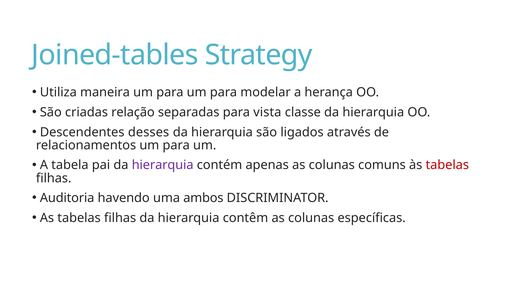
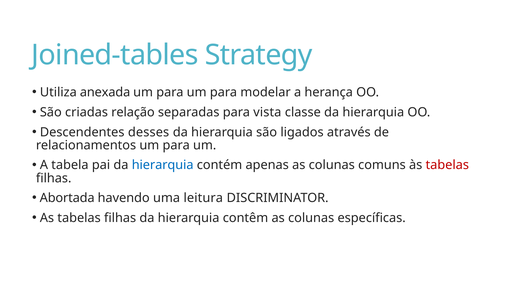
maneira: maneira -> anexada
hierarquia at (163, 165) colour: purple -> blue
Auditoria: Auditoria -> Abortada
ambos: ambos -> leitura
